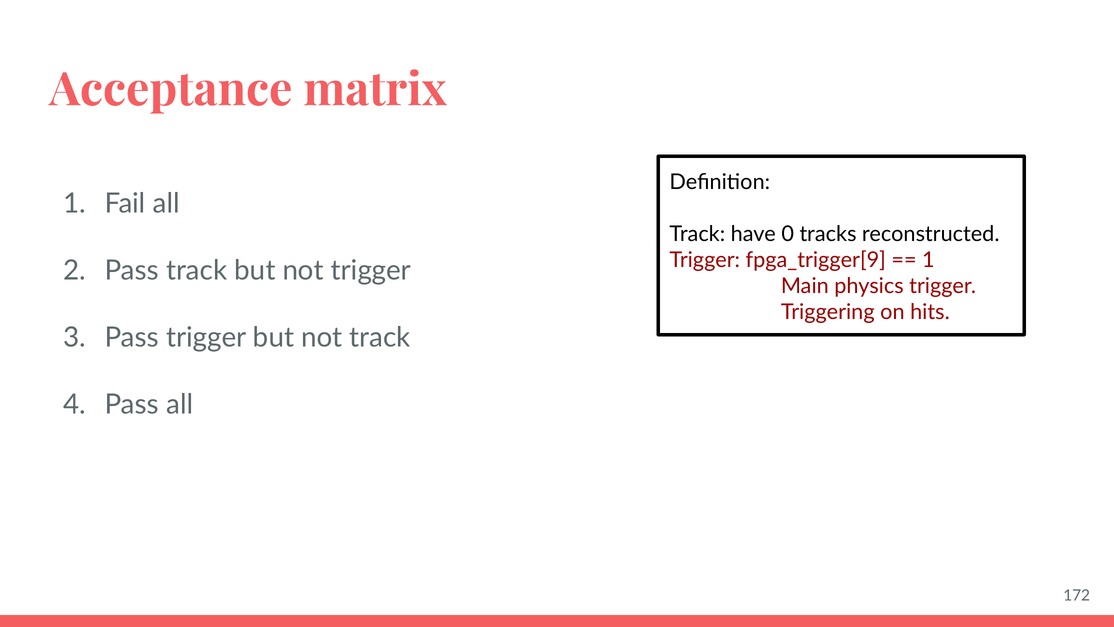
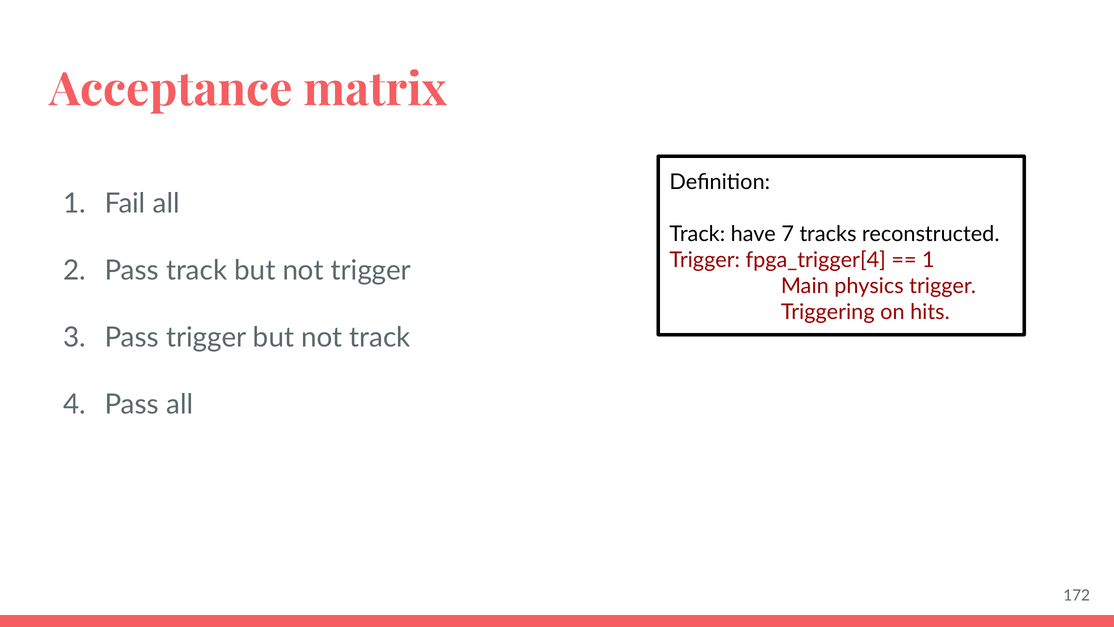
0: 0 -> 7
fpga_trigger[9: fpga_trigger[9 -> fpga_trigger[4
